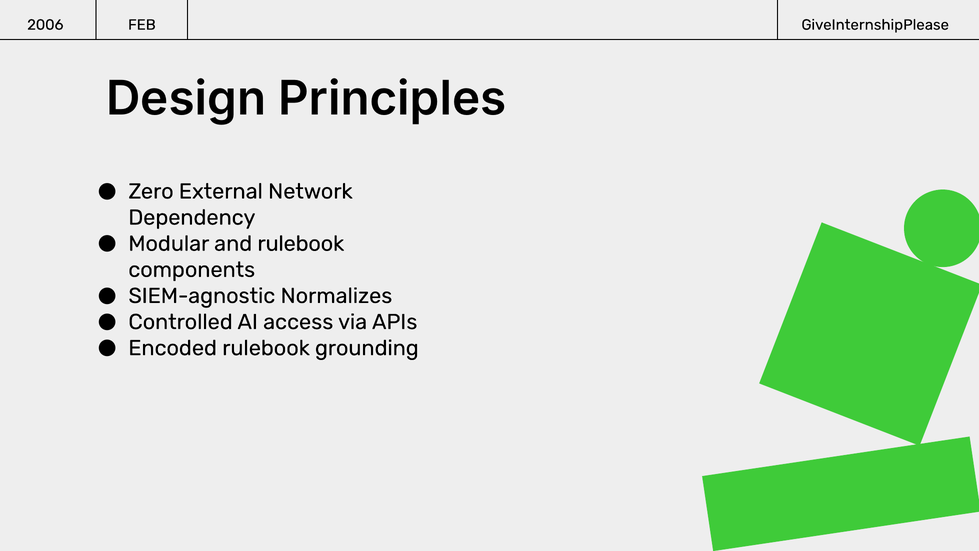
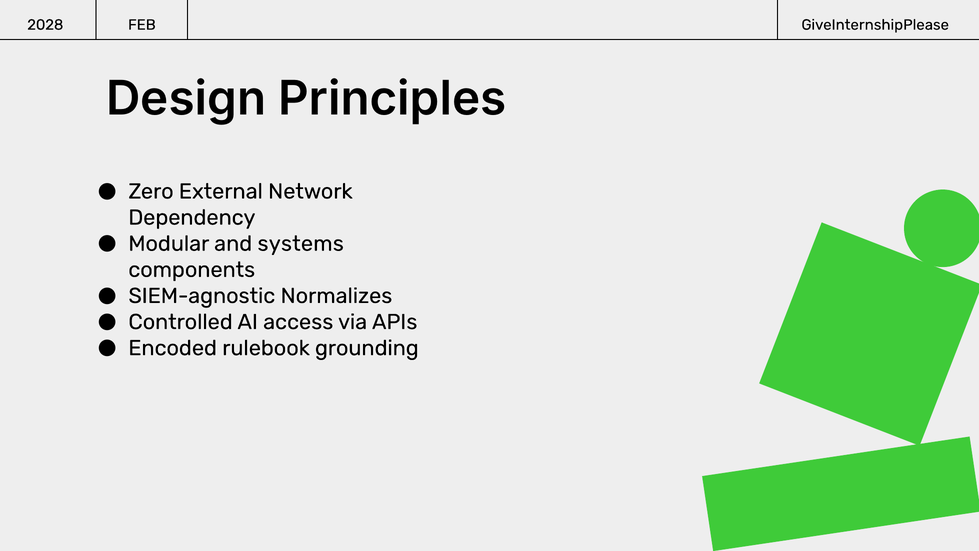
2006: 2006 -> 2028
and rulebook: rulebook -> systems
